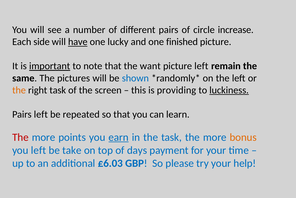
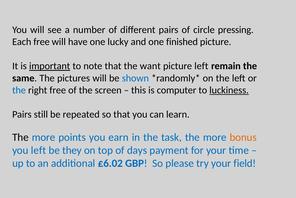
increase: increase -> pressing
Each side: side -> free
have underline: present -> none
the at (19, 90) colour: orange -> blue
right task: task -> free
providing: providing -> computer
Pairs left: left -> still
The at (20, 137) colour: red -> black
earn underline: present -> none
take: take -> they
£6.03: £6.03 -> £6.02
help: help -> field
